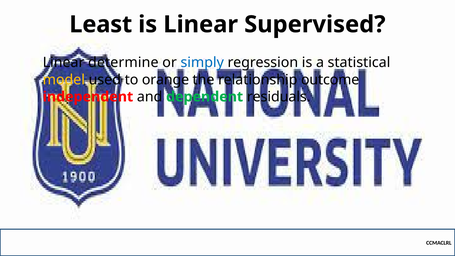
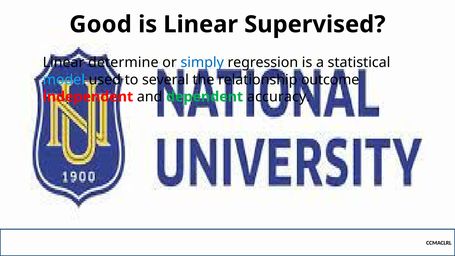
Least: Least -> Good
model colour: yellow -> light blue
orange: orange -> several
residuals: residuals -> accuracy
